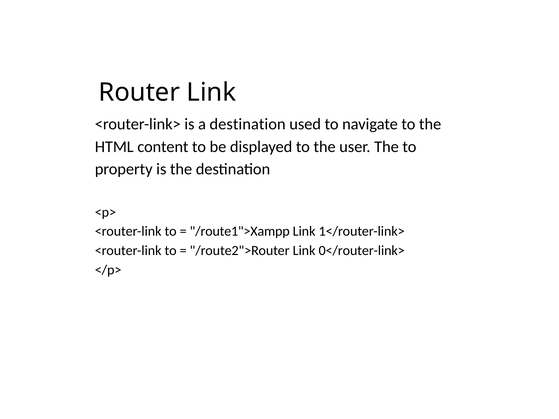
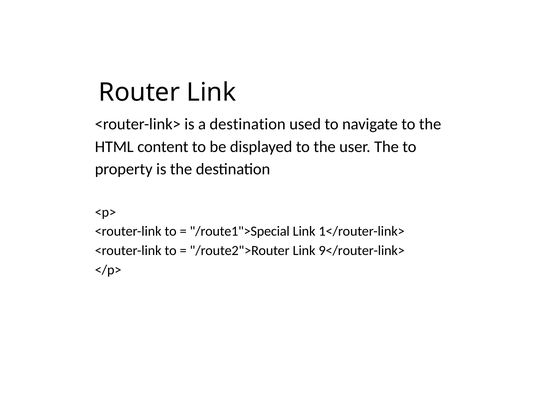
/route1">Xampp: /route1">Xampp -> /route1">Special
0</router-link>: 0</router-link> -> 9</router-link>
